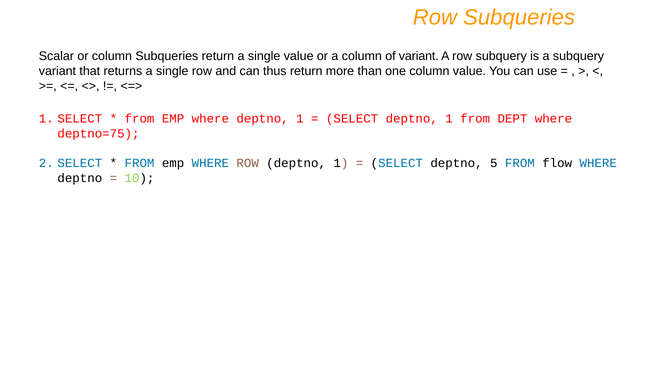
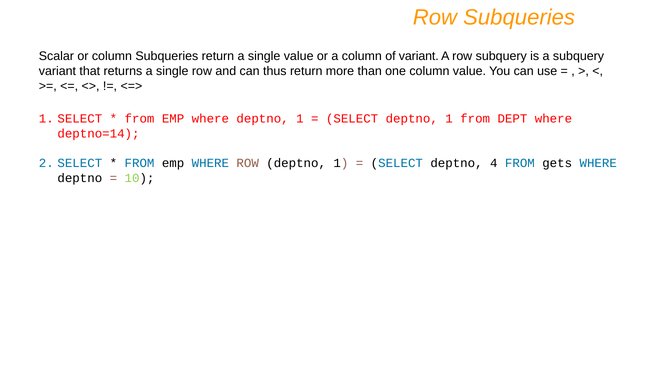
deptno=75: deptno=75 -> deptno=14
5: 5 -> 4
flow: flow -> gets
